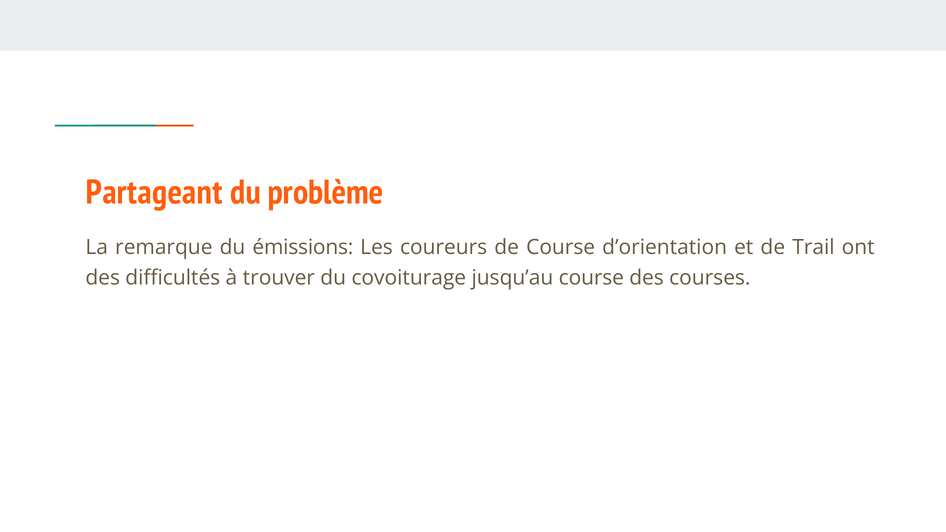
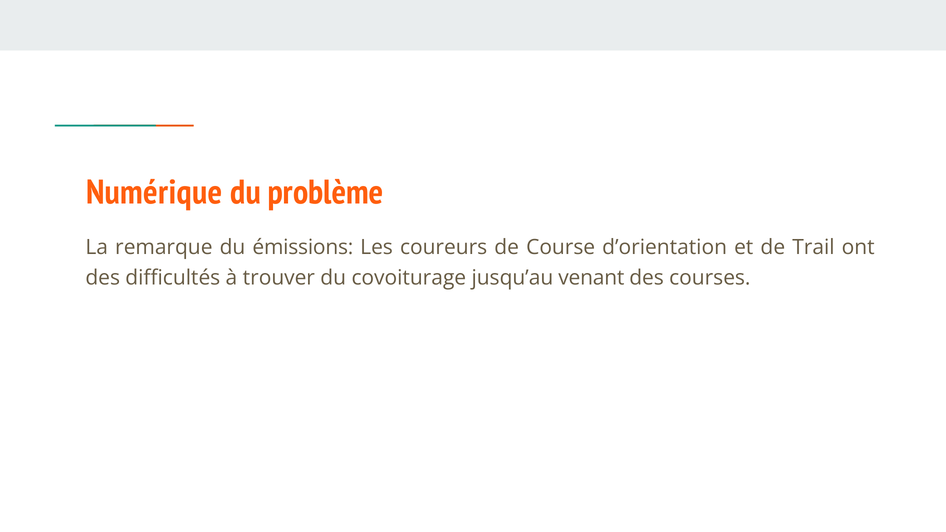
Partageant: Partageant -> Numérique
jusqu’au course: course -> venant
